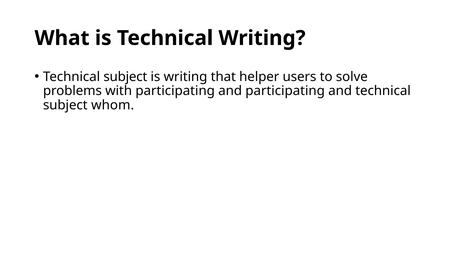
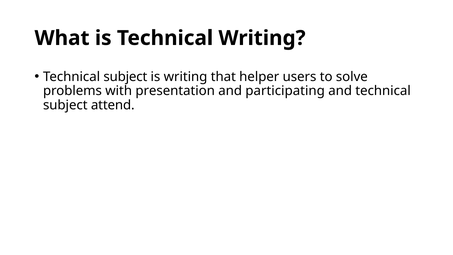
with participating: participating -> presentation
whom: whom -> attend
